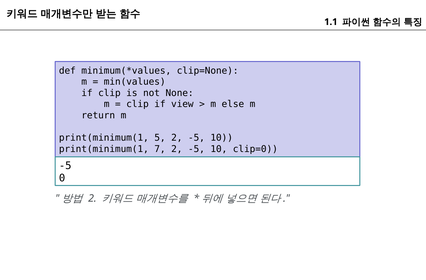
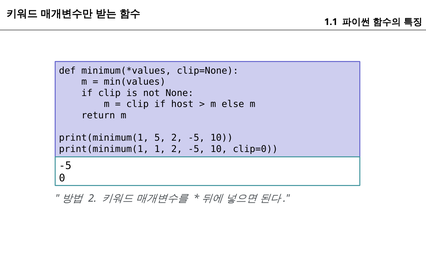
view: view -> host
7: 7 -> 1
